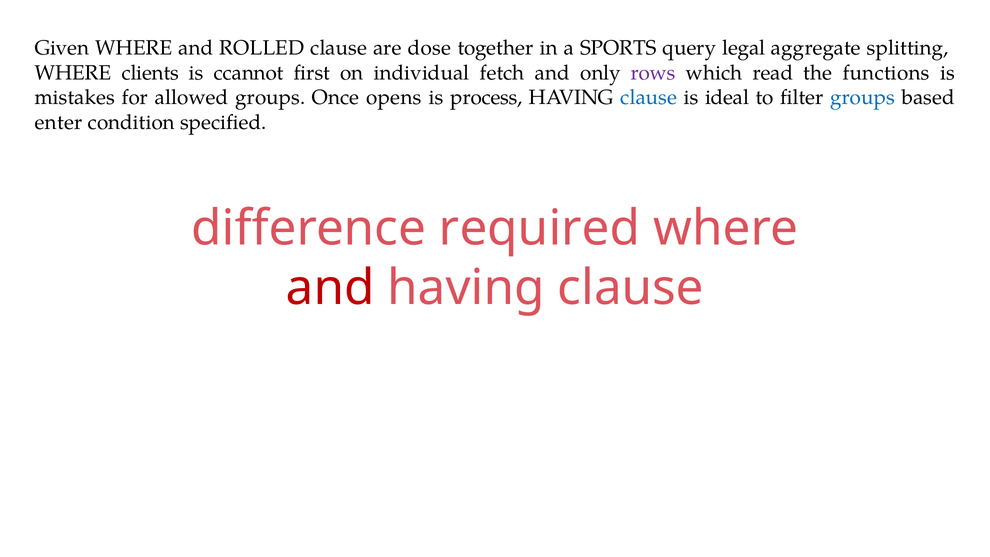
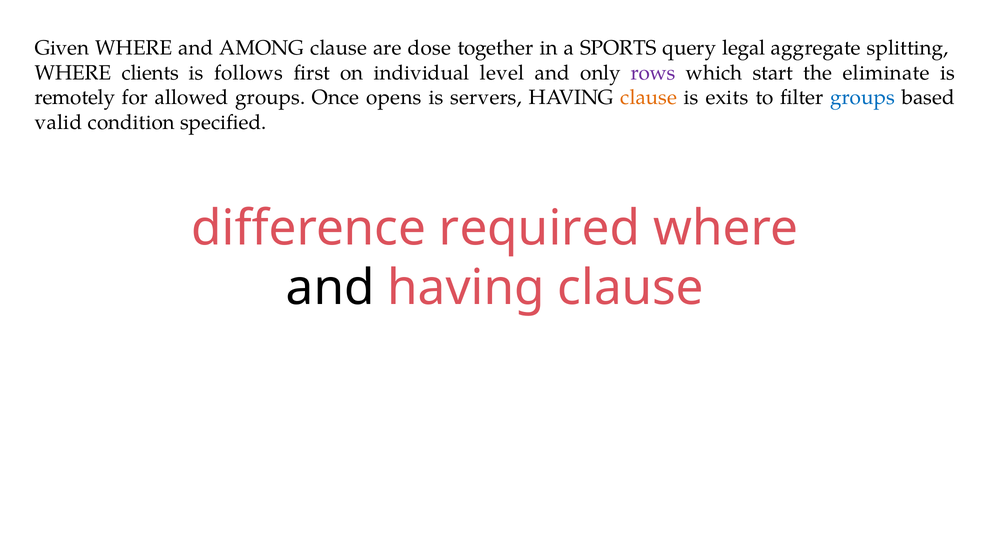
ROLLED: ROLLED -> AMONG
ccannot: ccannot -> follows
fetch: fetch -> level
read: read -> start
functions: functions -> eliminate
mistakes: mistakes -> remotely
process: process -> servers
clause at (649, 98) colour: blue -> orange
ideal: ideal -> exits
enter: enter -> valid
and at (330, 288) colour: red -> black
